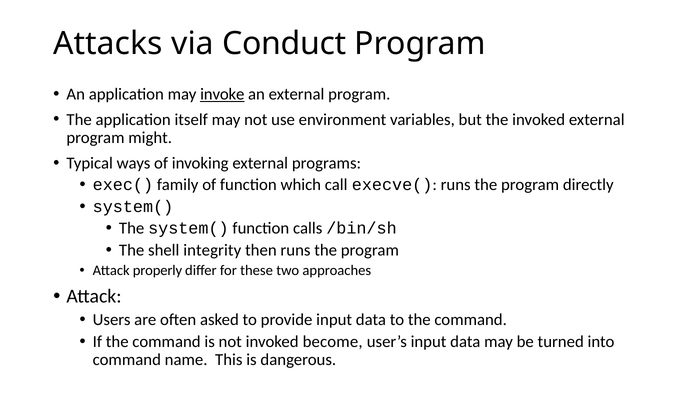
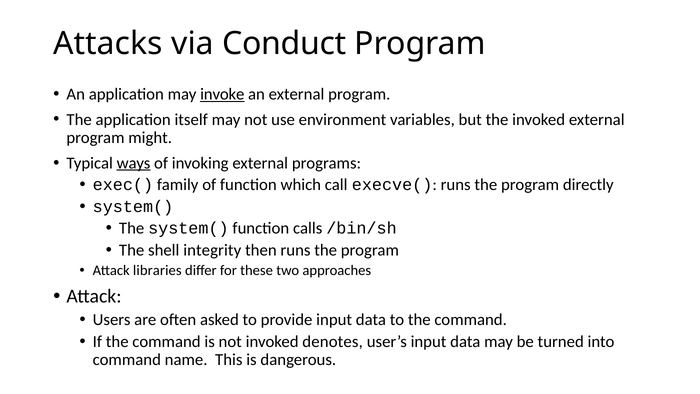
ways underline: none -> present
properly: properly -> libraries
become: become -> denotes
